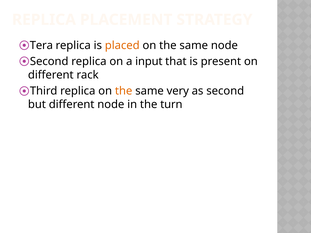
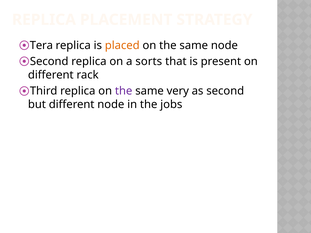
input: input -> sorts
the at (124, 91) colour: orange -> purple
turn: turn -> jobs
